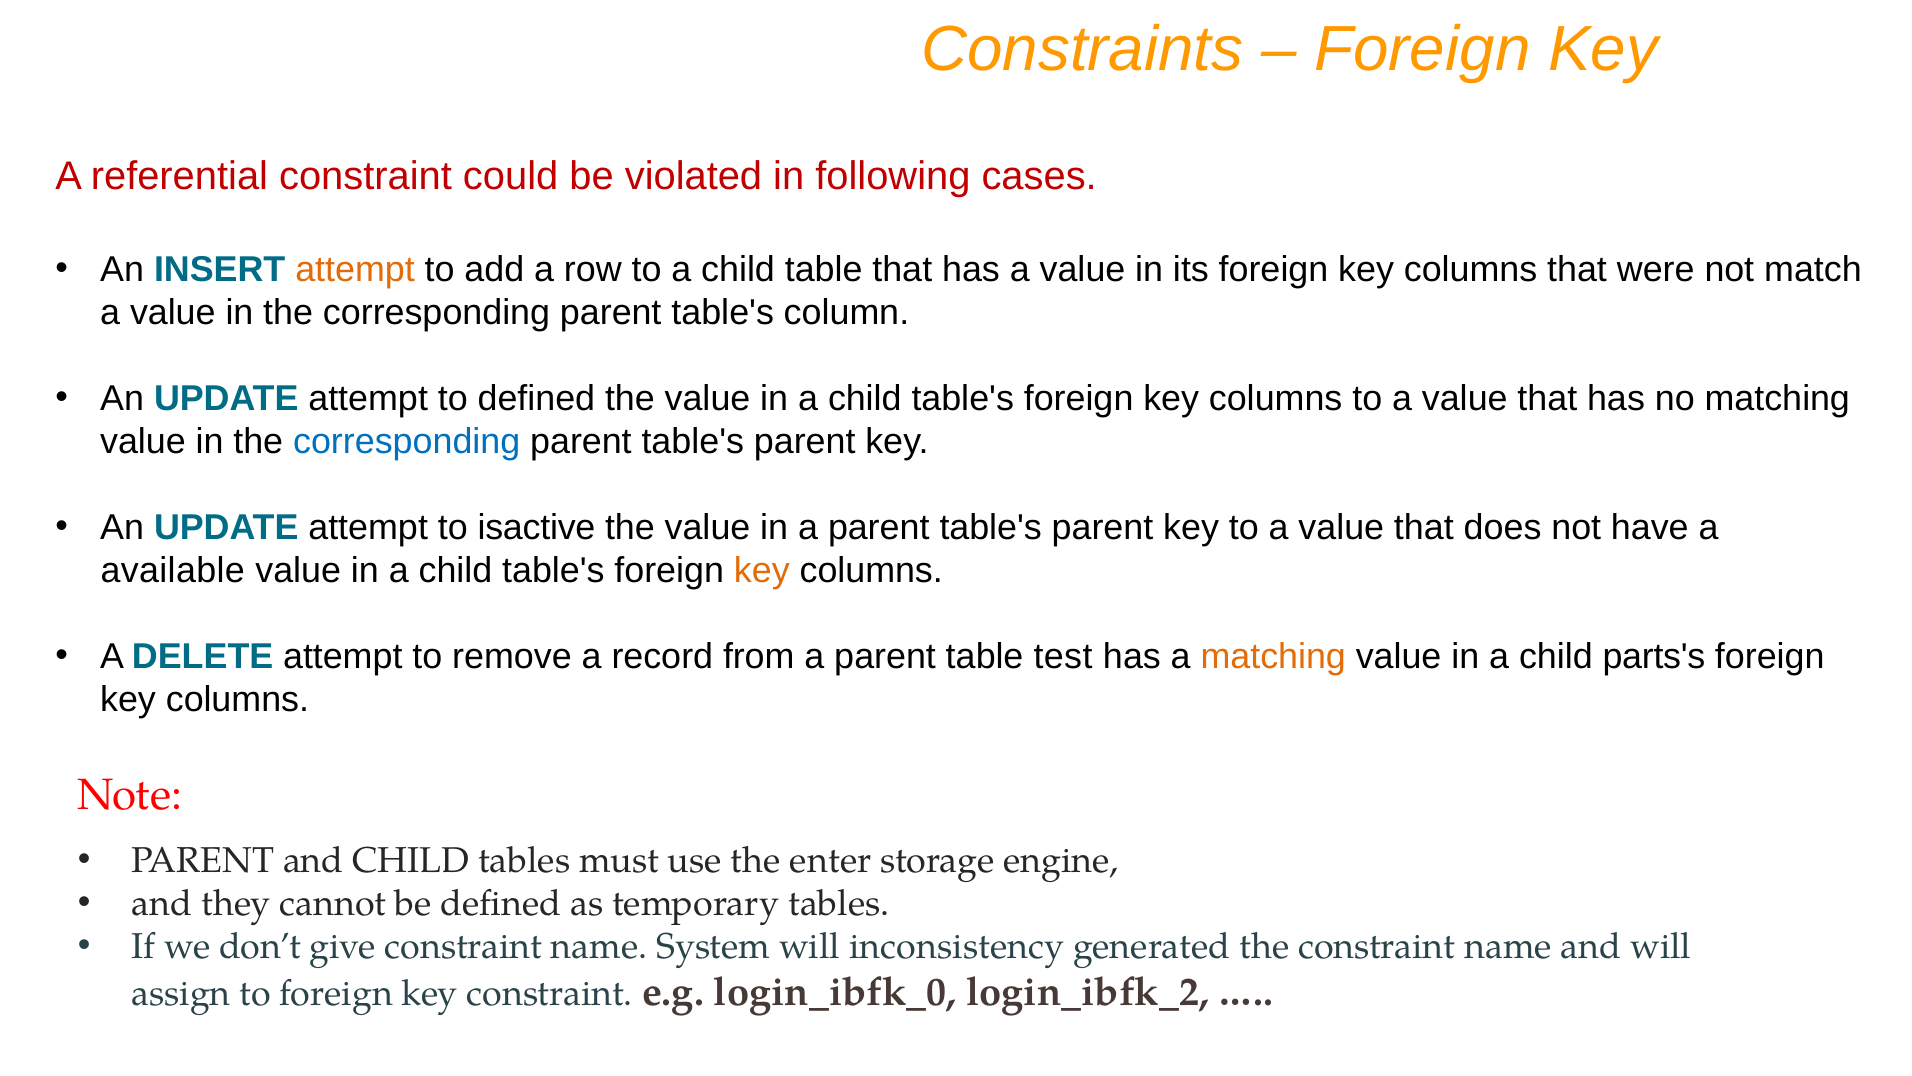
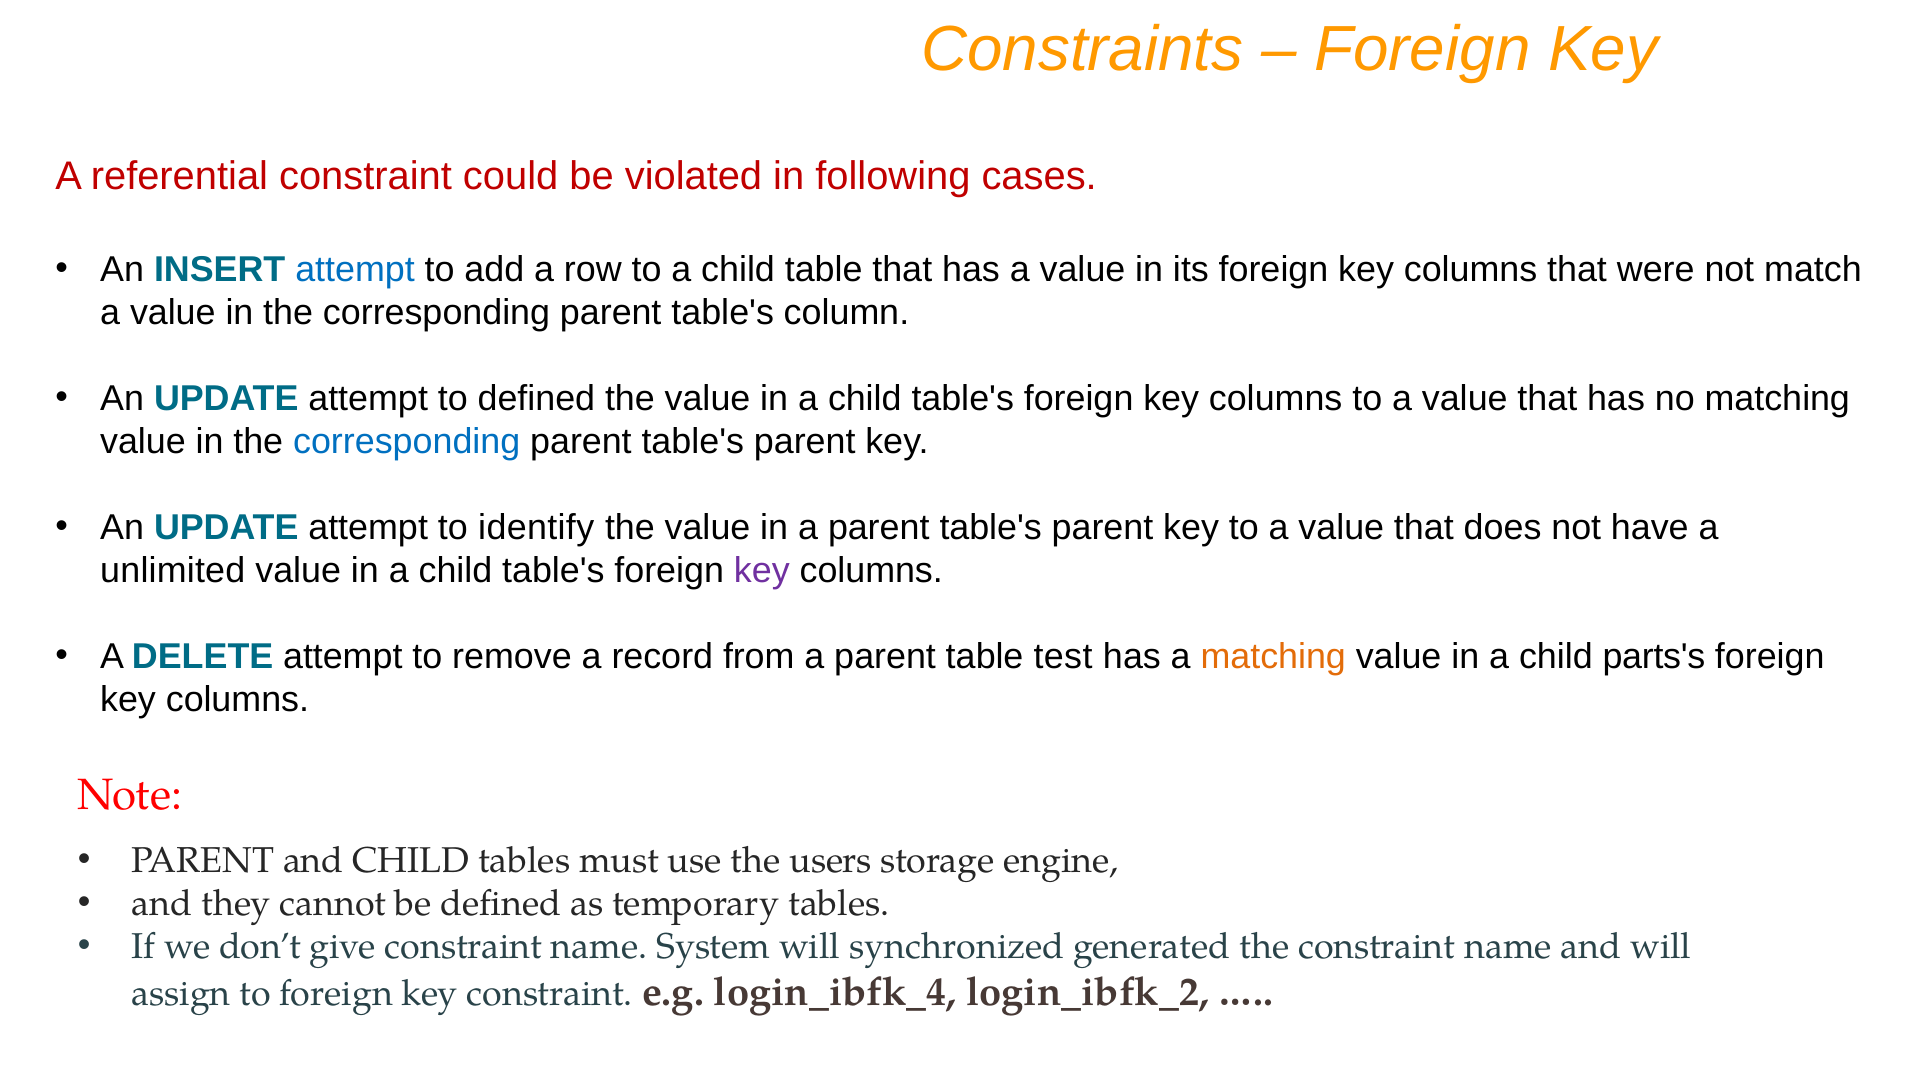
attempt at (355, 269) colour: orange -> blue
isactive: isactive -> identify
available: available -> unlimited
key at (762, 570) colour: orange -> purple
enter: enter -> users
inconsistency: inconsistency -> synchronized
login_ibfk_0: login_ibfk_0 -> login_ibfk_4
